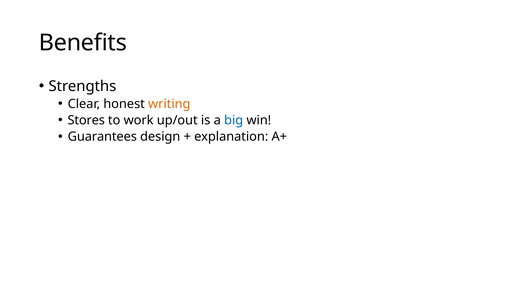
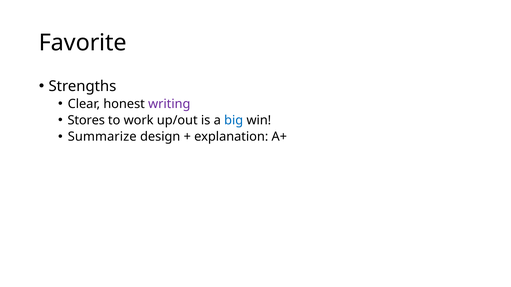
Benefits: Benefits -> Favorite
writing colour: orange -> purple
Guarantees: Guarantees -> Summarize
